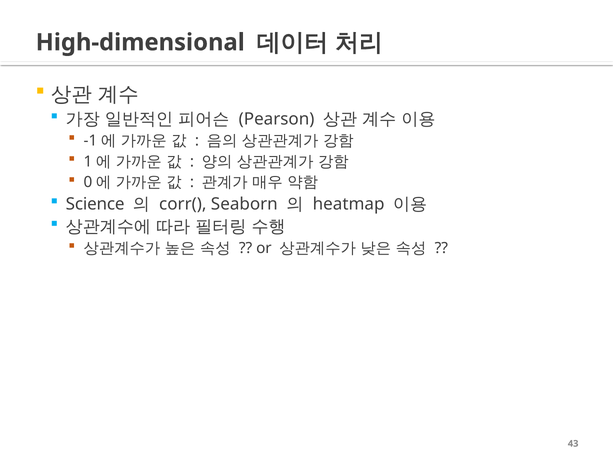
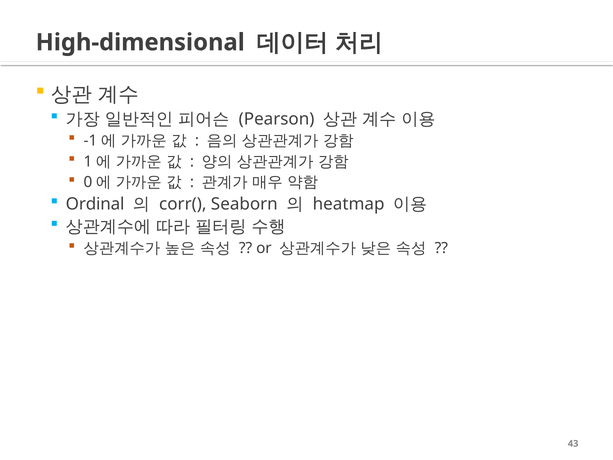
Science: Science -> Ordinal
